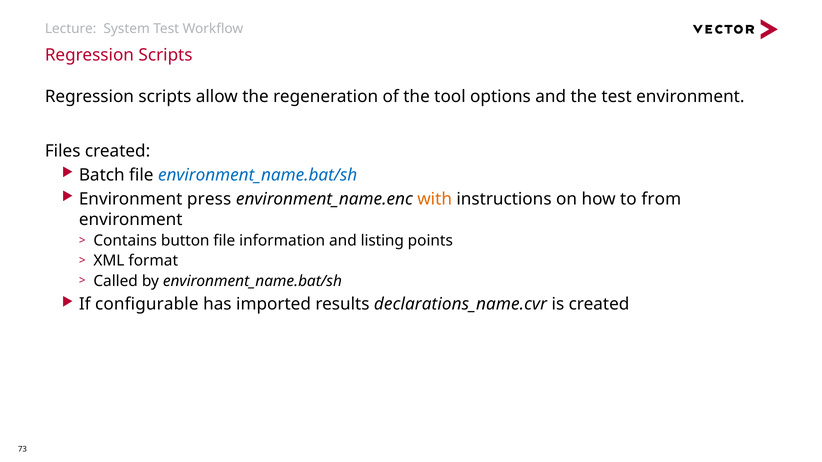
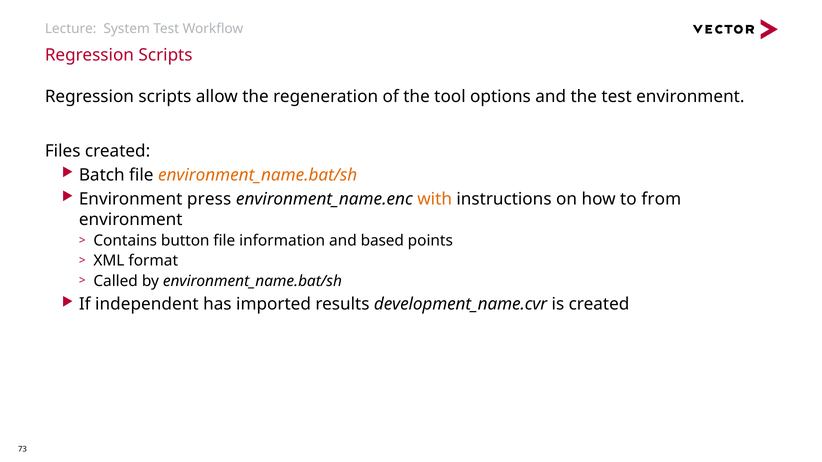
environment_name.bat/sh at (258, 175) colour: blue -> orange
listing: listing -> based
configurable: configurable -> independent
declarations_name.cvr: declarations_name.cvr -> development_name.cvr
